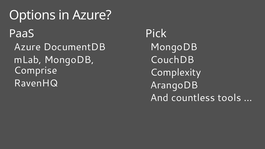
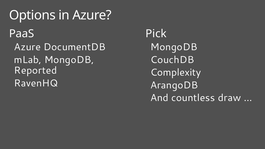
Comprise: Comprise -> Reported
tools: tools -> draw
